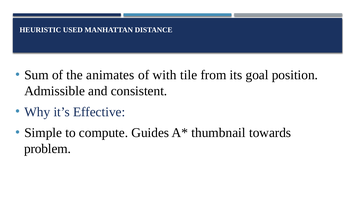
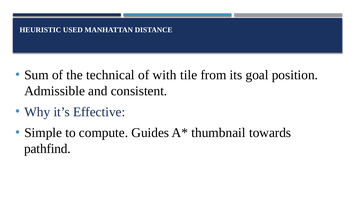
animates: animates -> technical
problem: problem -> pathfind
